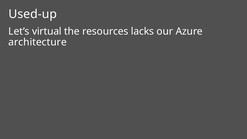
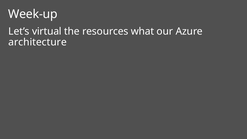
Used-up: Used-up -> Week-up
lacks: lacks -> what
